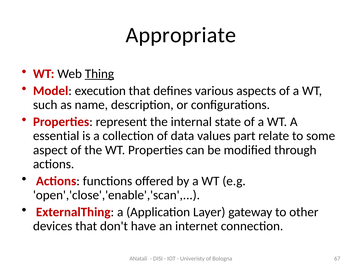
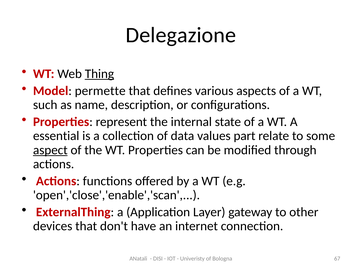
Appropriate: Appropriate -> Delegazione
execution: execution -> permette
aspect underline: none -> present
